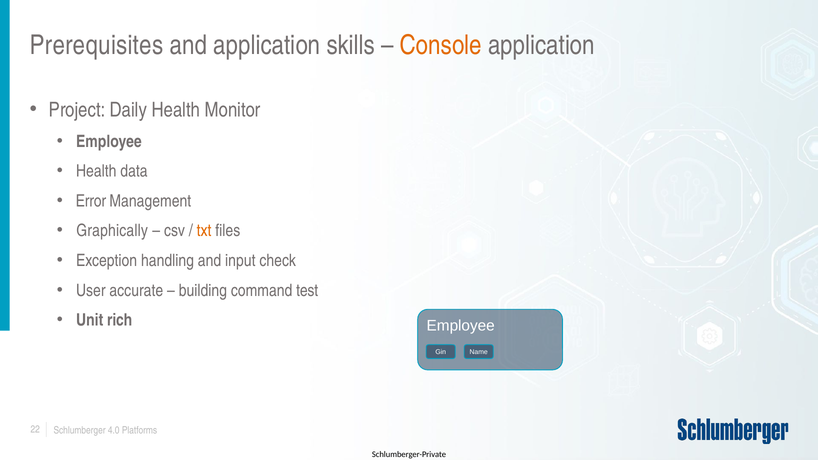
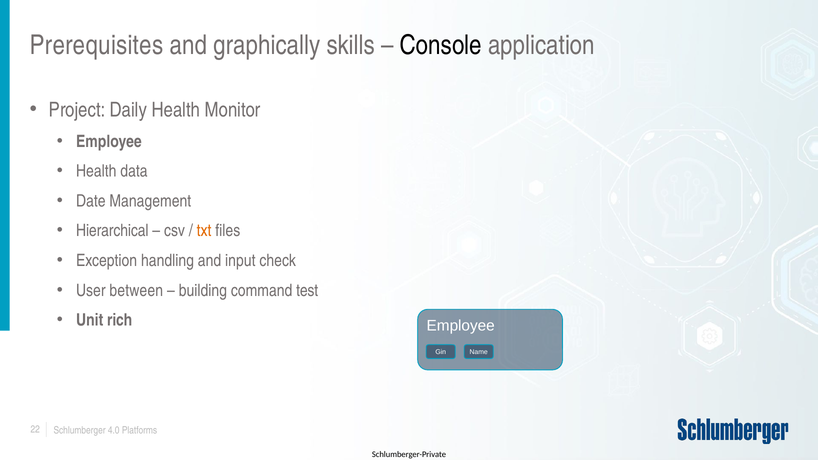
and application: application -> graphically
Console colour: orange -> black
Error: Error -> Date
Graphically: Graphically -> Hierarchical
accurate: accurate -> between
